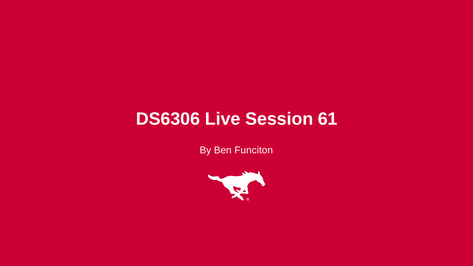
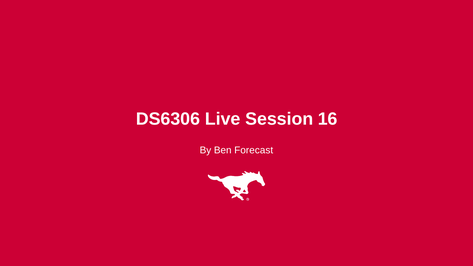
61: 61 -> 16
Funciton: Funciton -> Forecast
